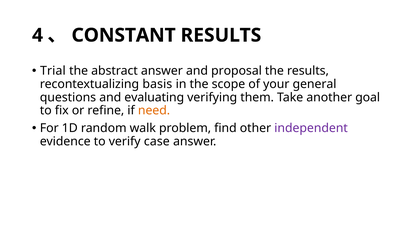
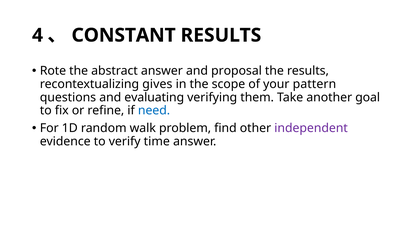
Trial: Trial -> Rote
basis: basis -> gives
general: general -> pattern
need colour: orange -> blue
case: case -> time
